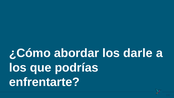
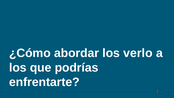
darle: darle -> verlo
